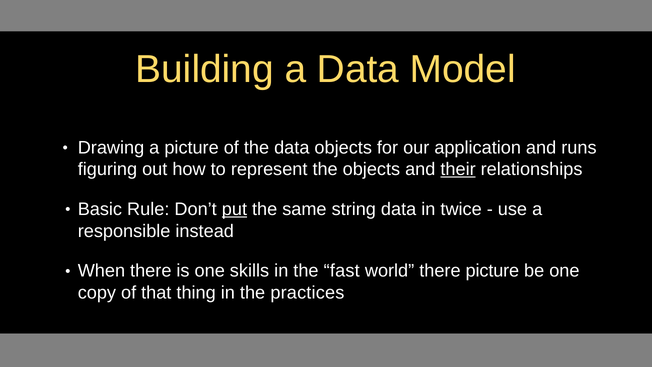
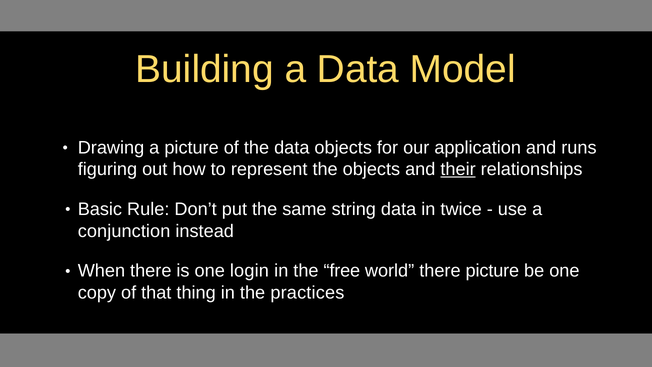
put underline: present -> none
responsible: responsible -> conjunction
skills: skills -> login
fast: fast -> free
